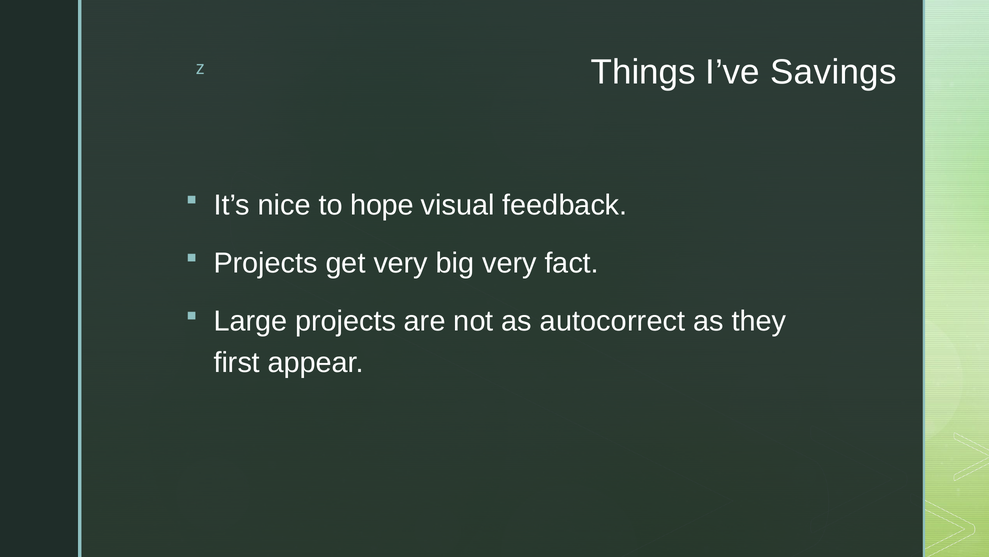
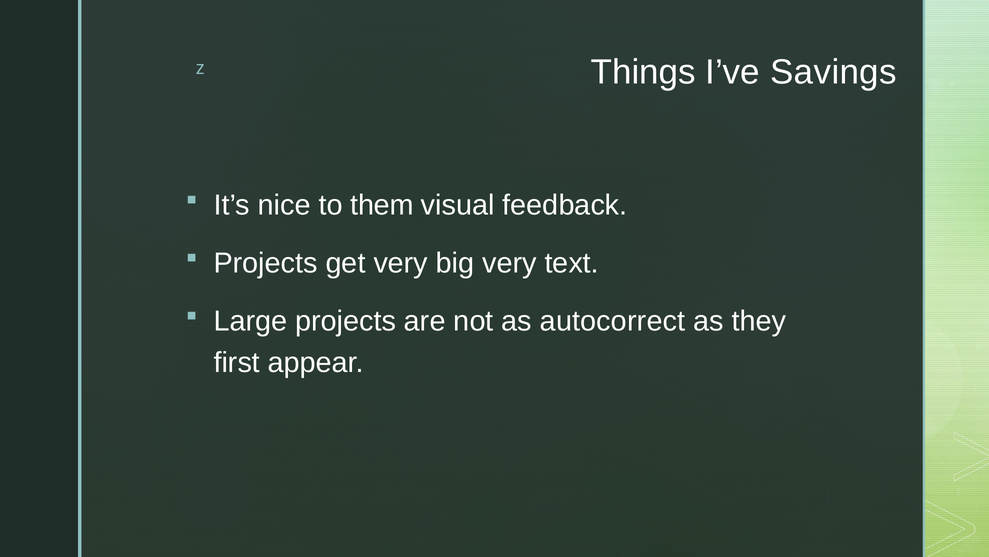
hope: hope -> them
fact: fact -> text
